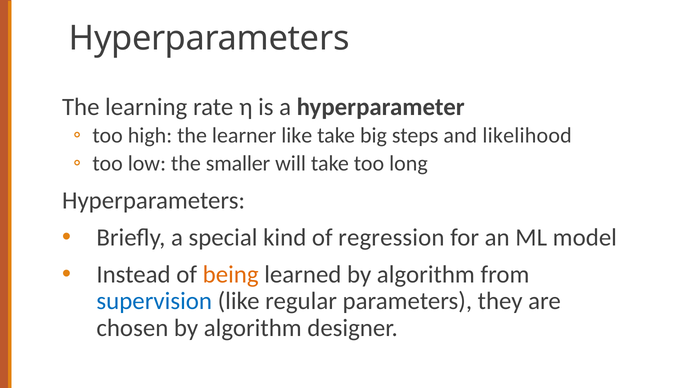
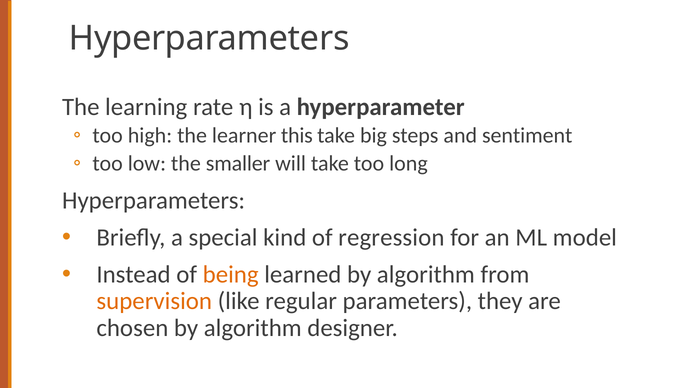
learner like: like -> this
likelihood: likelihood -> sentiment
supervision colour: blue -> orange
